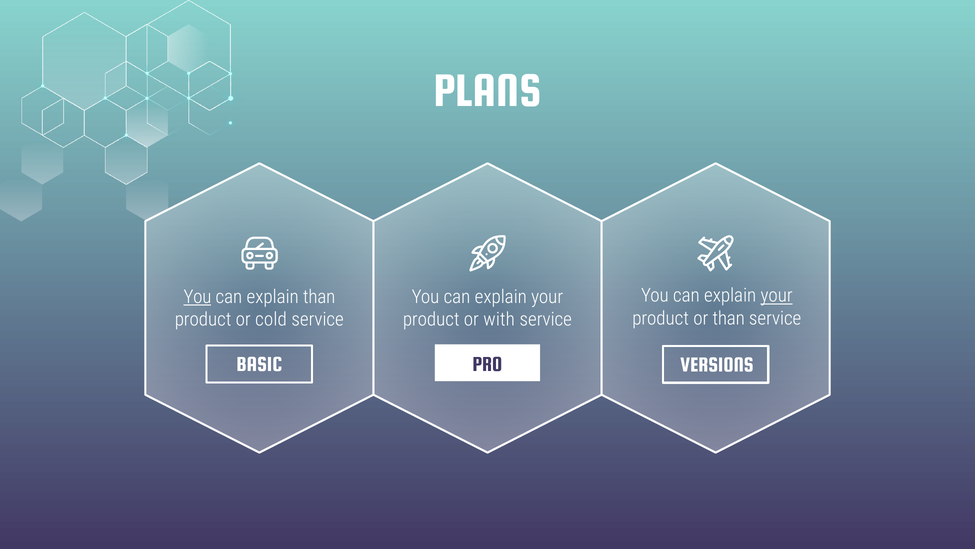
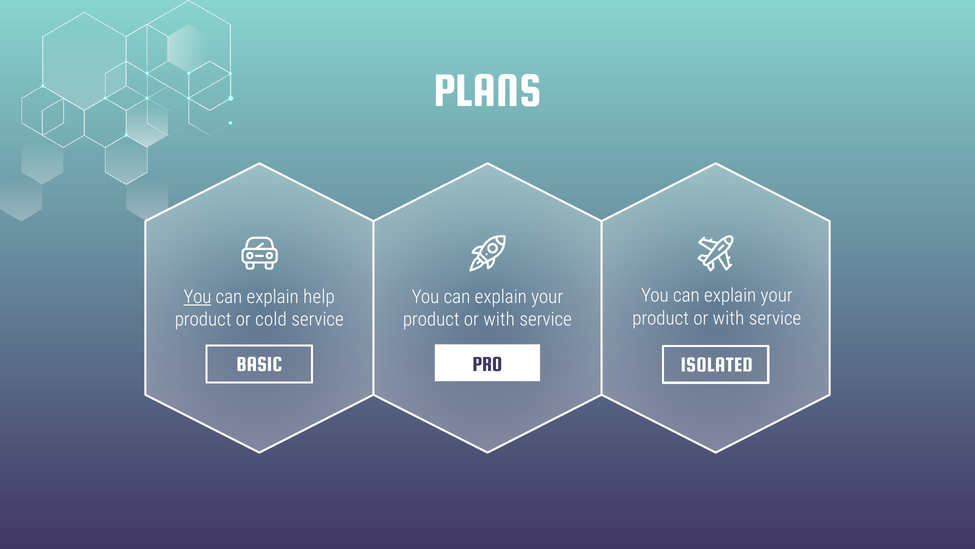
your at (777, 295) underline: present -> none
explain than: than -> help
than at (729, 318): than -> with
VERSIONS: VERSIONS -> ISOLATED
